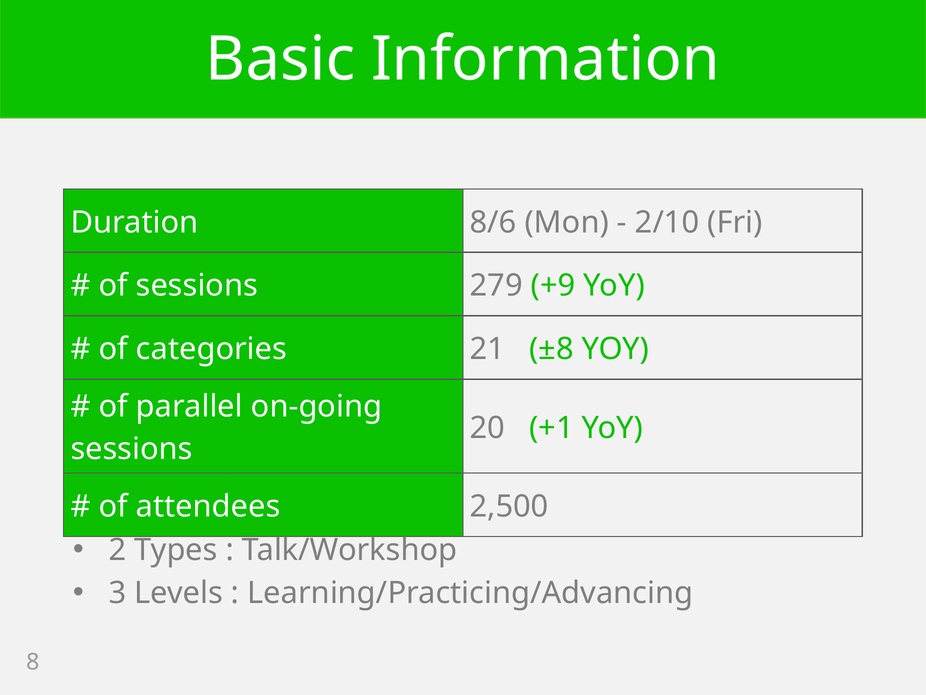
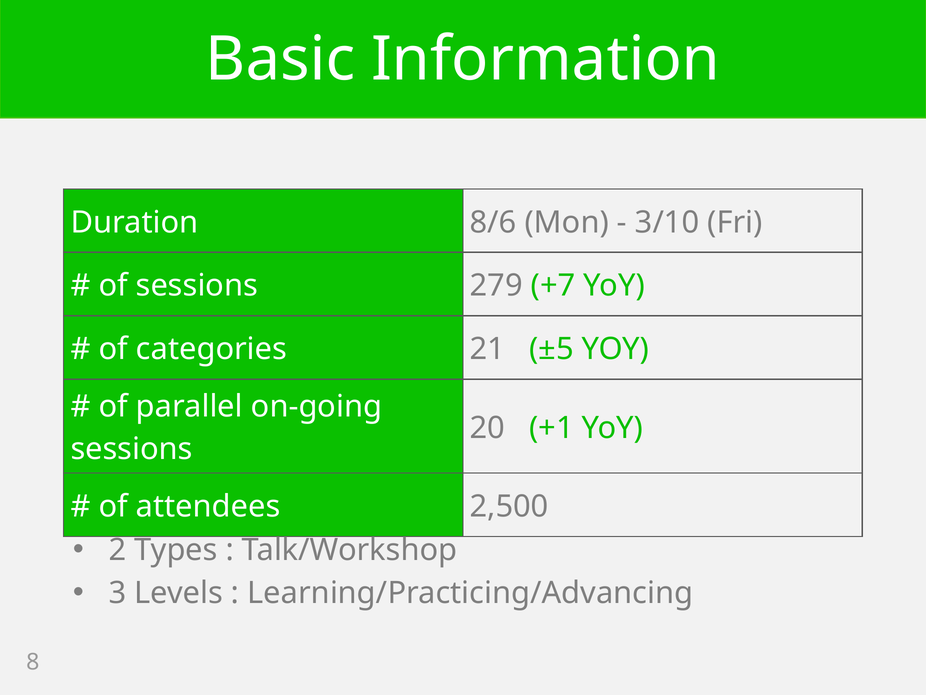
2/10: 2/10 -> 3/10
+9: +9 -> +7
±8: ±8 -> ±5
